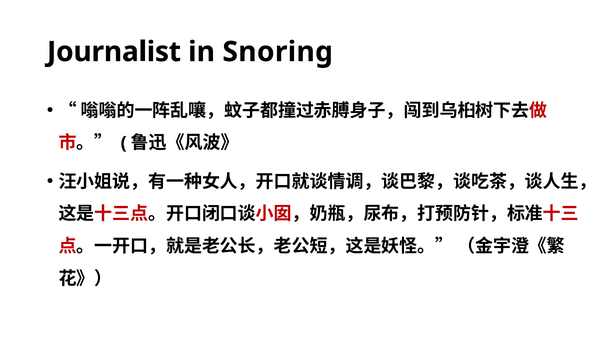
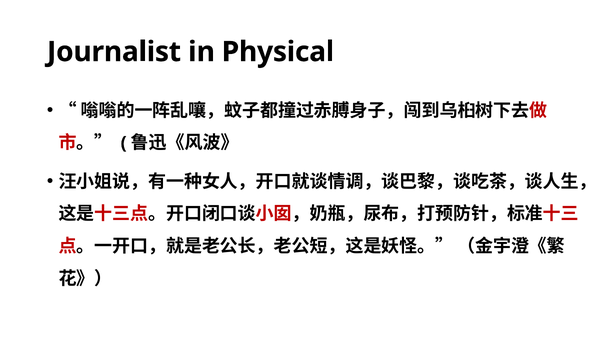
Snoring: Snoring -> Physical
